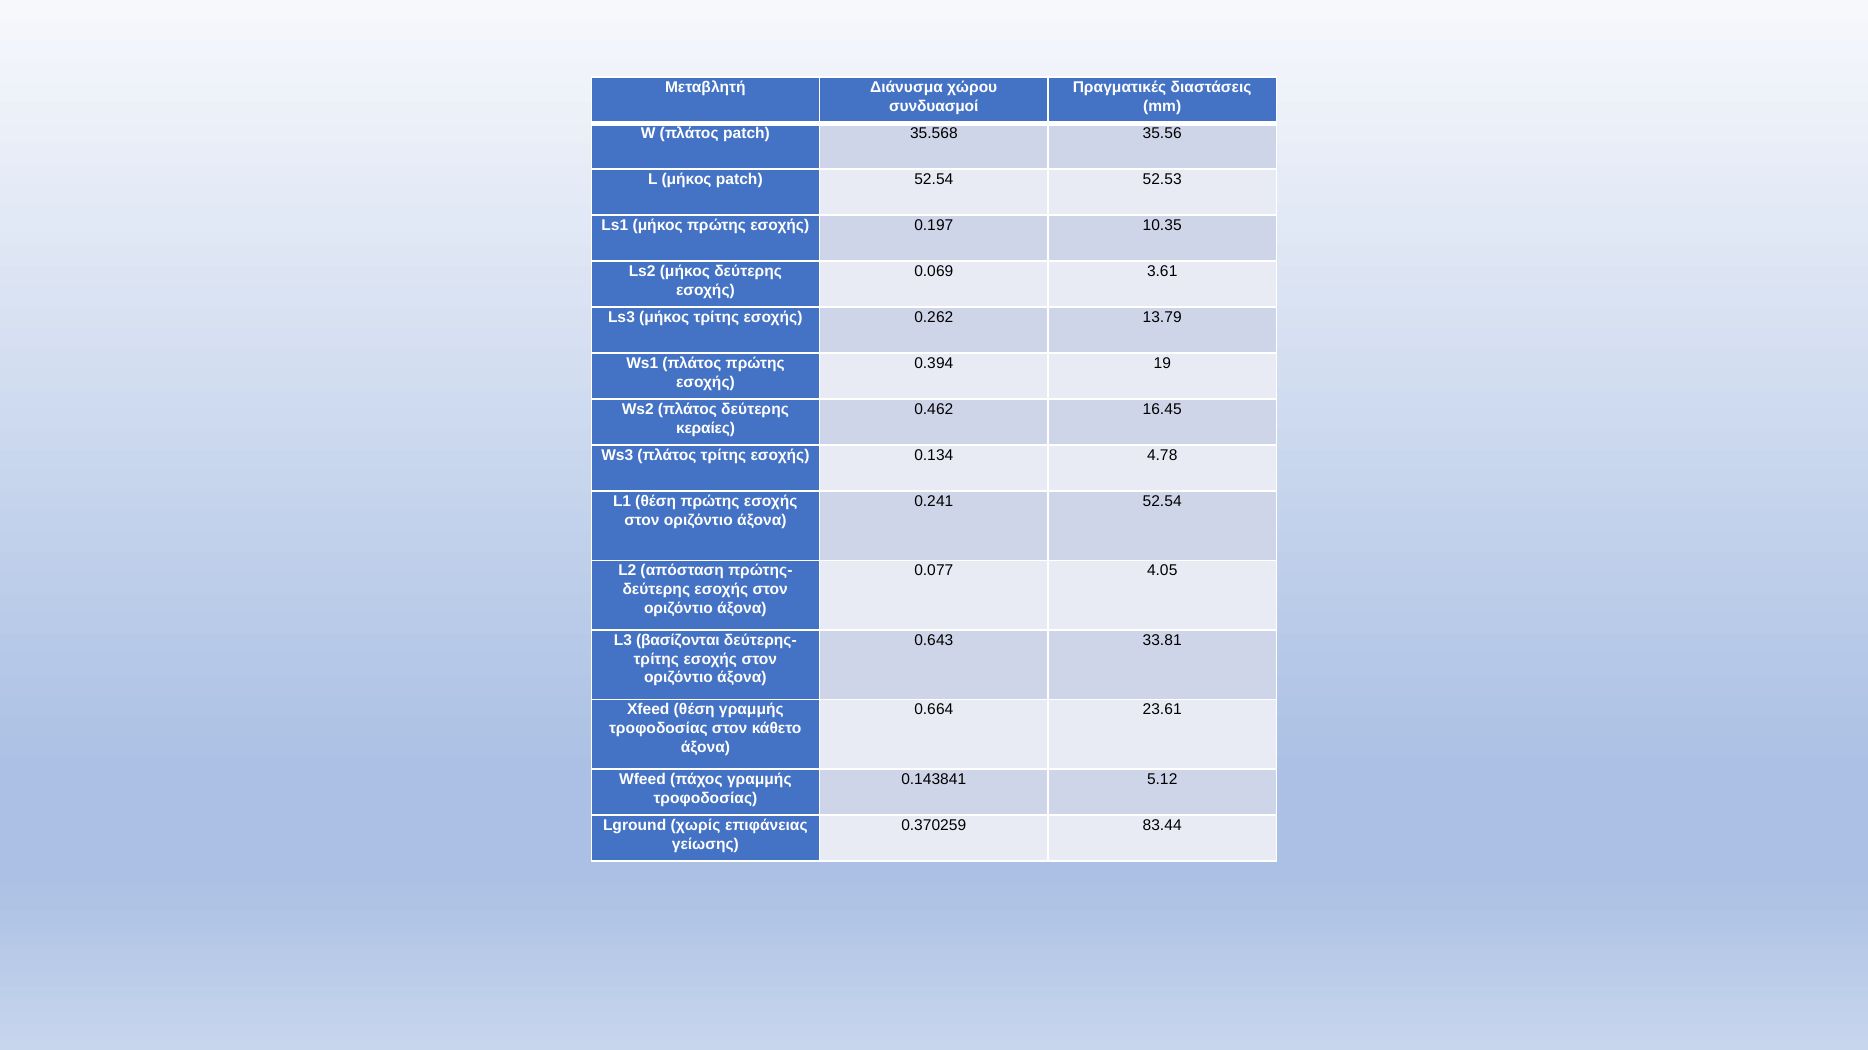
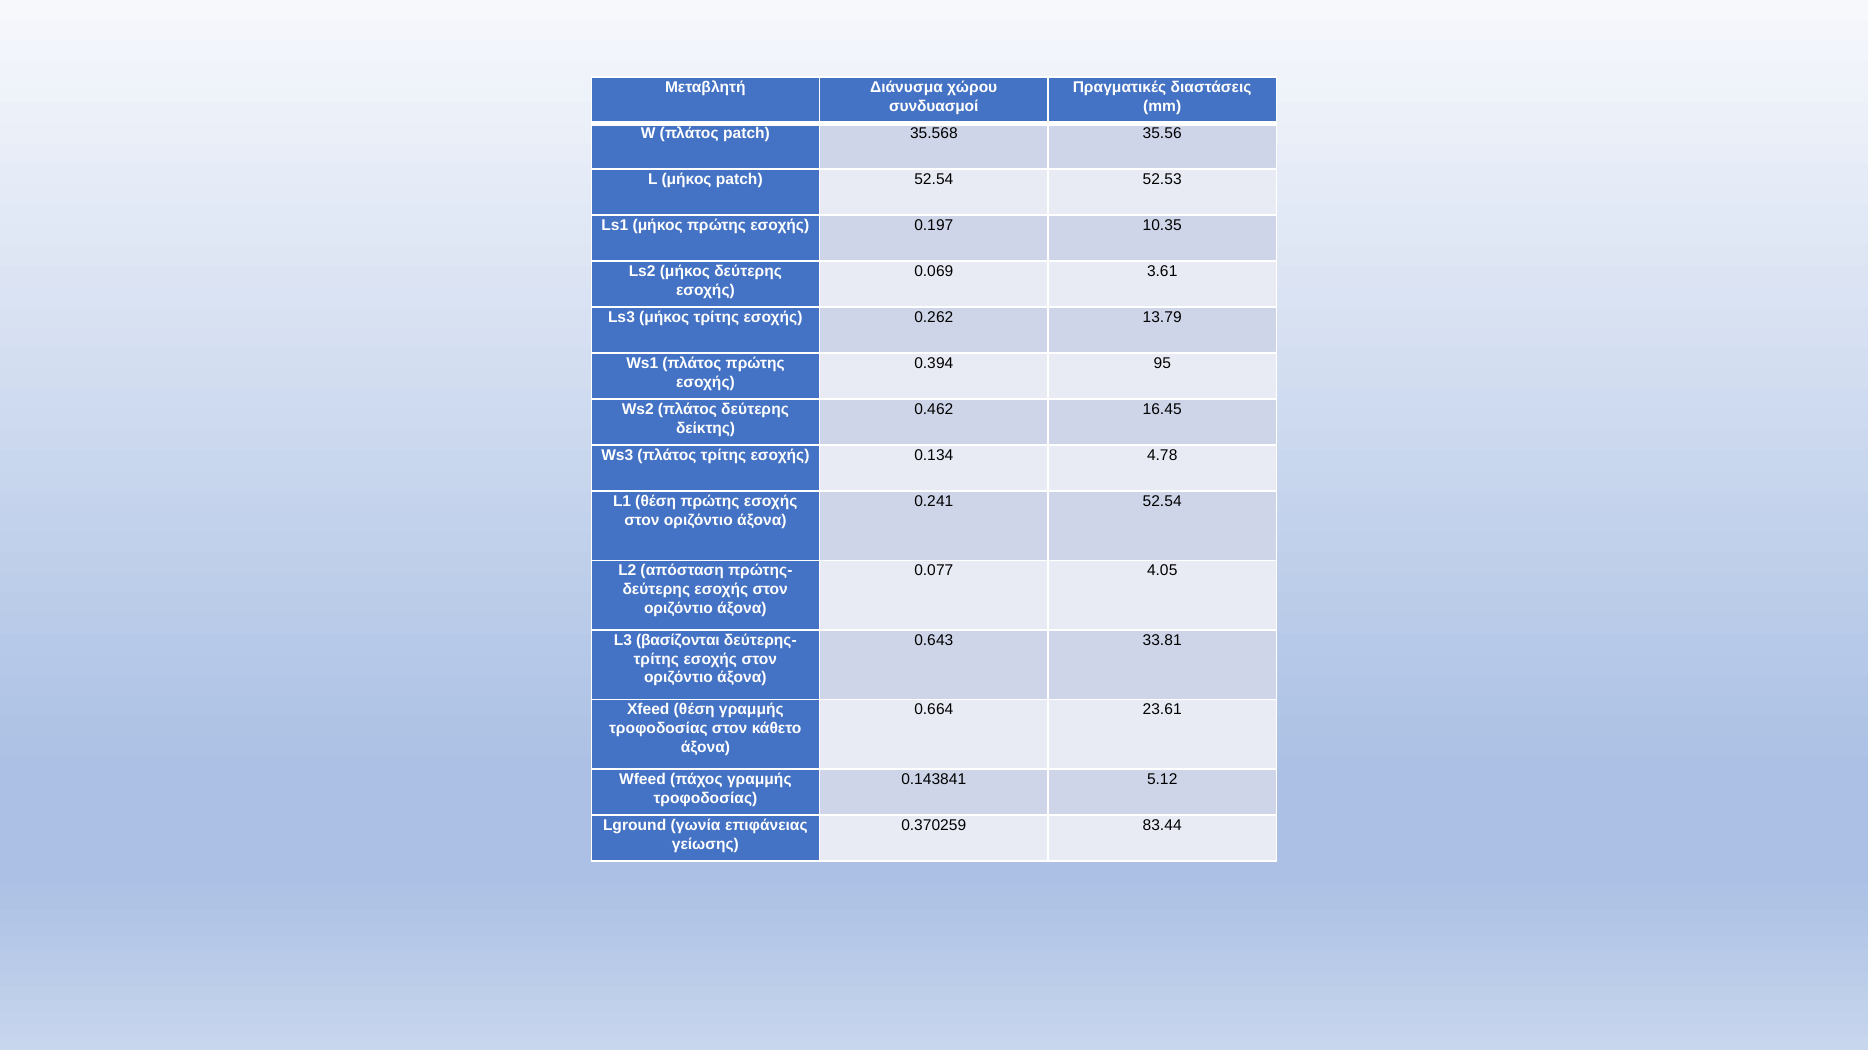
19: 19 -> 95
κεραίες: κεραίες -> δείκτης
χωρίς: χωρίς -> γωνία
